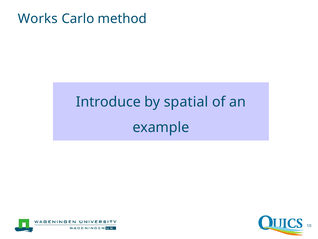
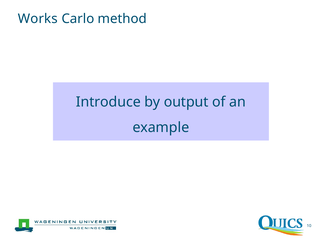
spatial: spatial -> output
